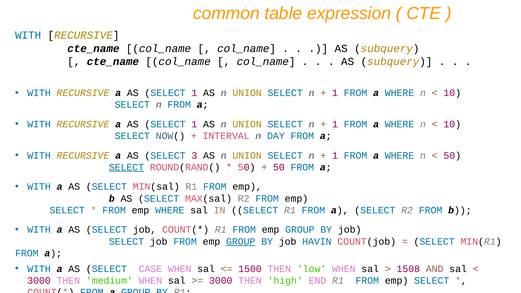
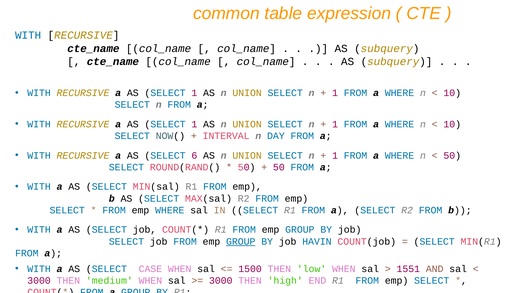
3: 3 -> 6
SELECT at (126, 167) underline: present -> none
1508: 1508 -> 1551
